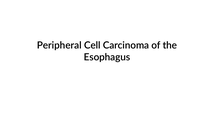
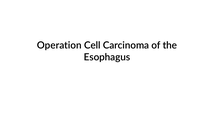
Peripheral: Peripheral -> Operation
